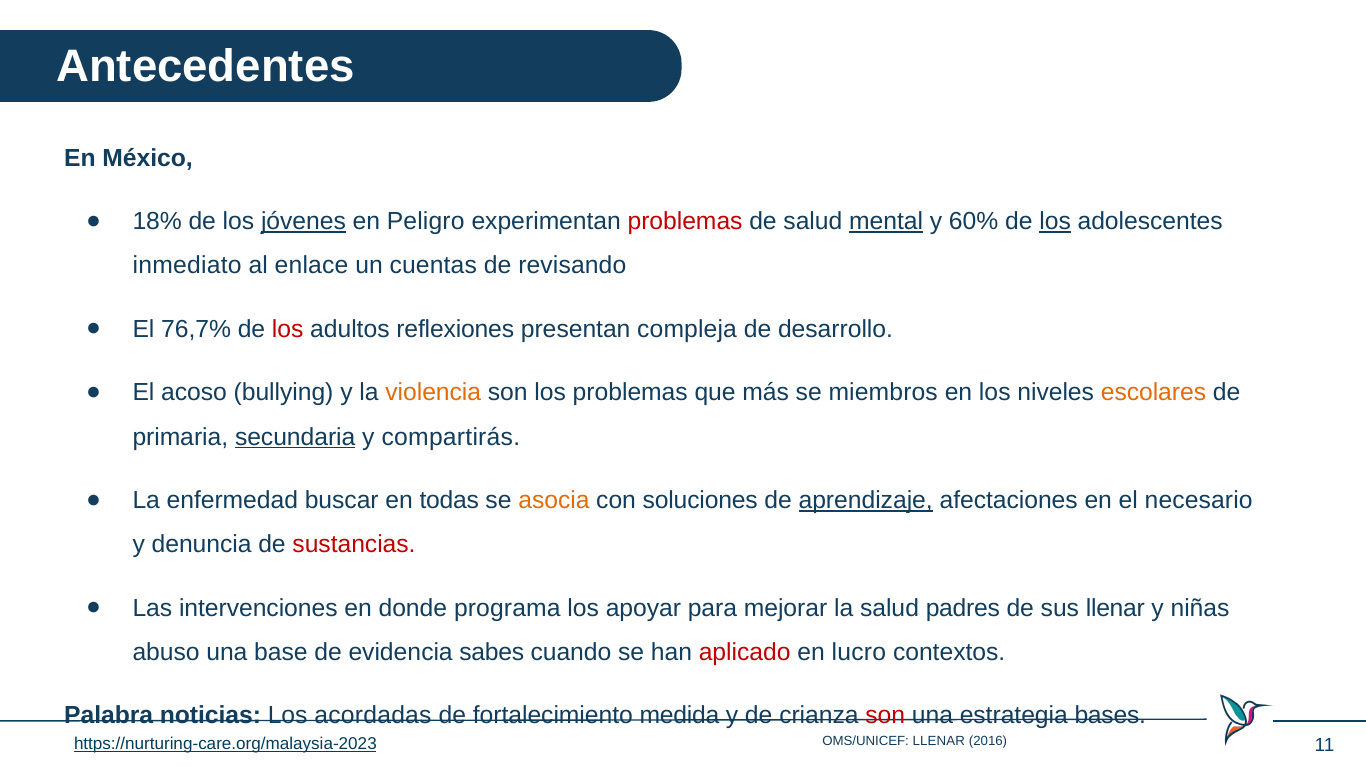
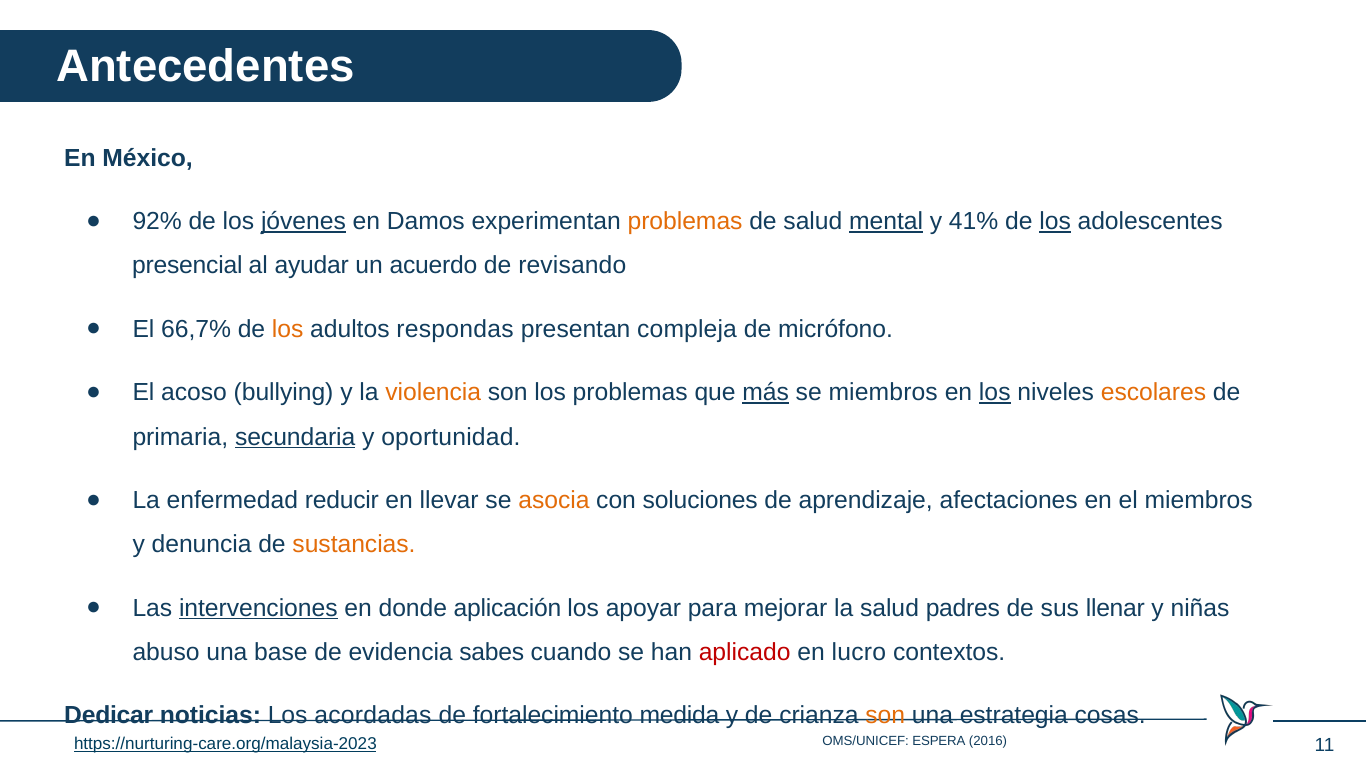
18%: 18% -> 92%
Peligro: Peligro -> Damos
problemas at (685, 221) colour: red -> orange
60%: 60% -> 41%
inmediato: inmediato -> presencial
enlace: enlace -> ayudar
cuentas: cuentas -> acuerdo
76,7%: 76,7% -> 66,7%
los at (288, 329) colour: red -> orange
reflexiones: reflexiones -> respondas
desarrollo: desarrollo -> micrófono
más underline: none -> present
los at (995, 393) underline: none -> present
compartirás: compartirás -> oportunidad
buscar: buscar -> reducir
todas: todas -> llevar
aprendizaje underline: present -> none
el necesario: necesario -> miembros
sustancias colour: red -> orange
intervenciones underline: none -> present
programa: programa -> aplicación
Palabra: Palabra -> Dedicar
son at (885, 716) colour: red -> orange
bases: bases -> cosas
OMS/UNICEF LLENAR: LLENAR -> ESPERA
